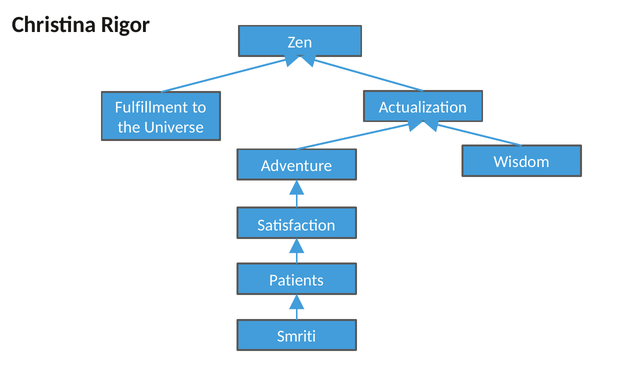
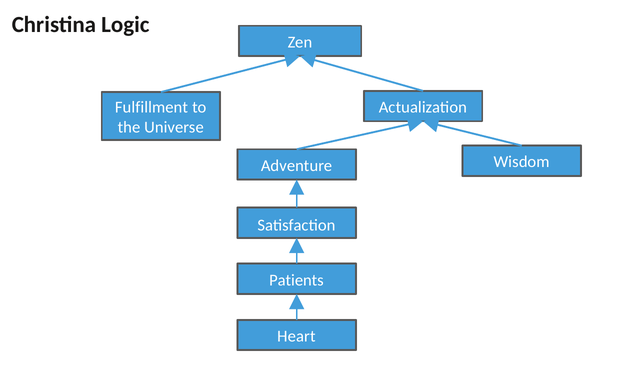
Rigor: Rigor -> Logic
Smriti: Smriti -> Heart
